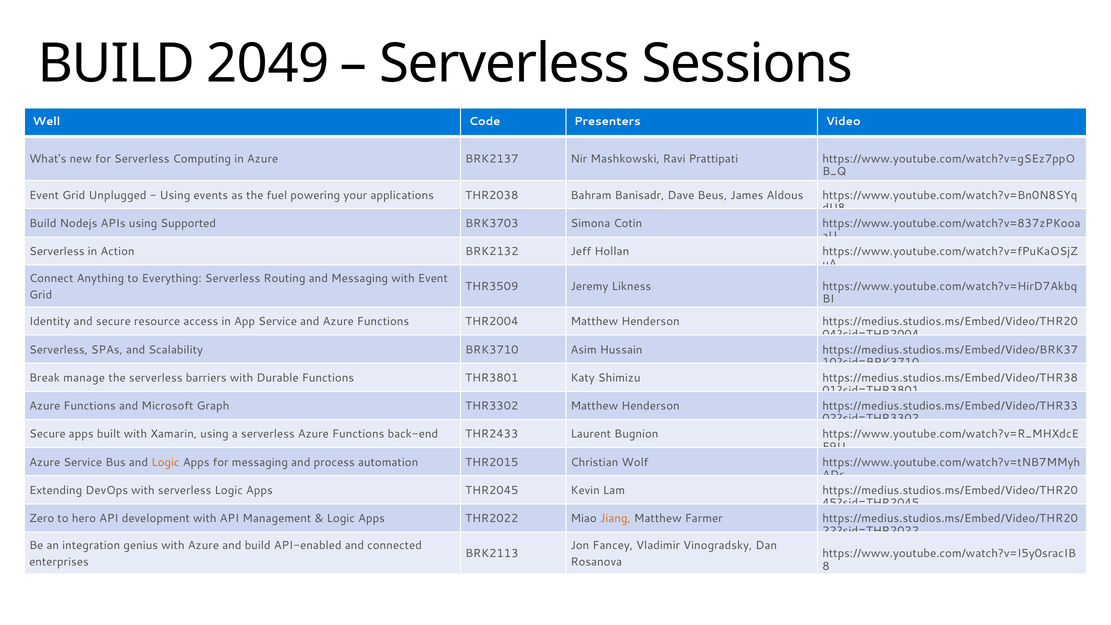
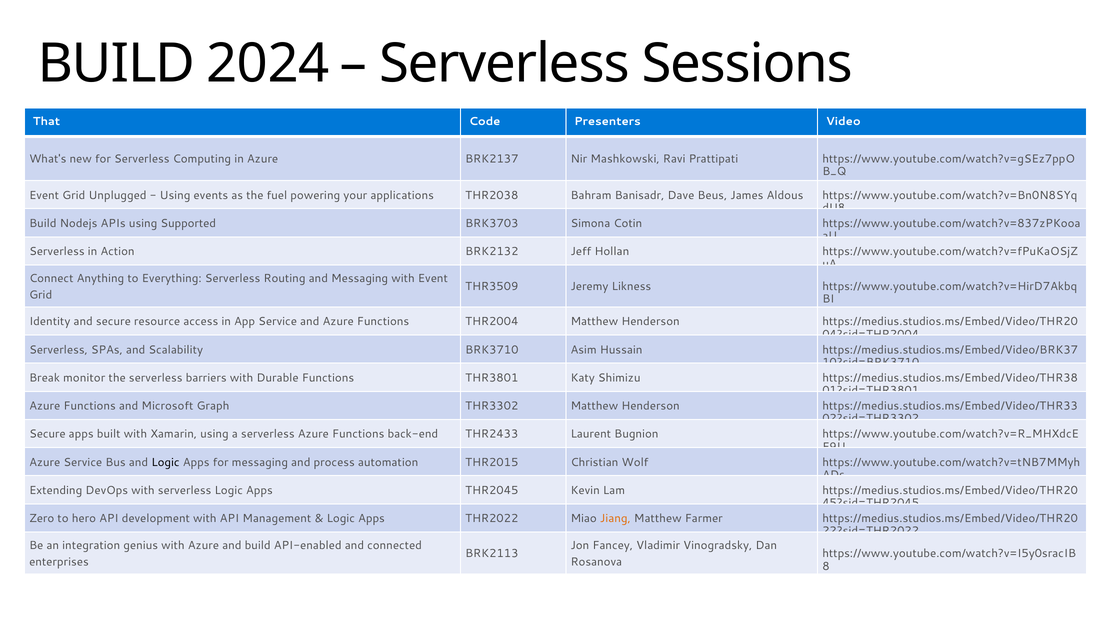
2049: 2049 -> 2024
Well: Well -> That
manage: manage -> monitor
Logic at (165, 462) colour: orange -> black
